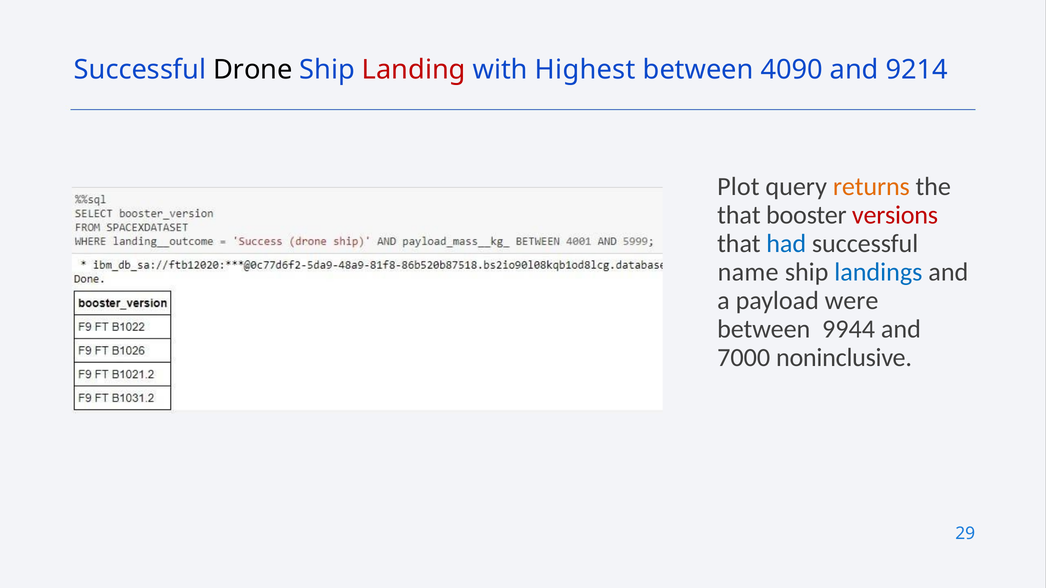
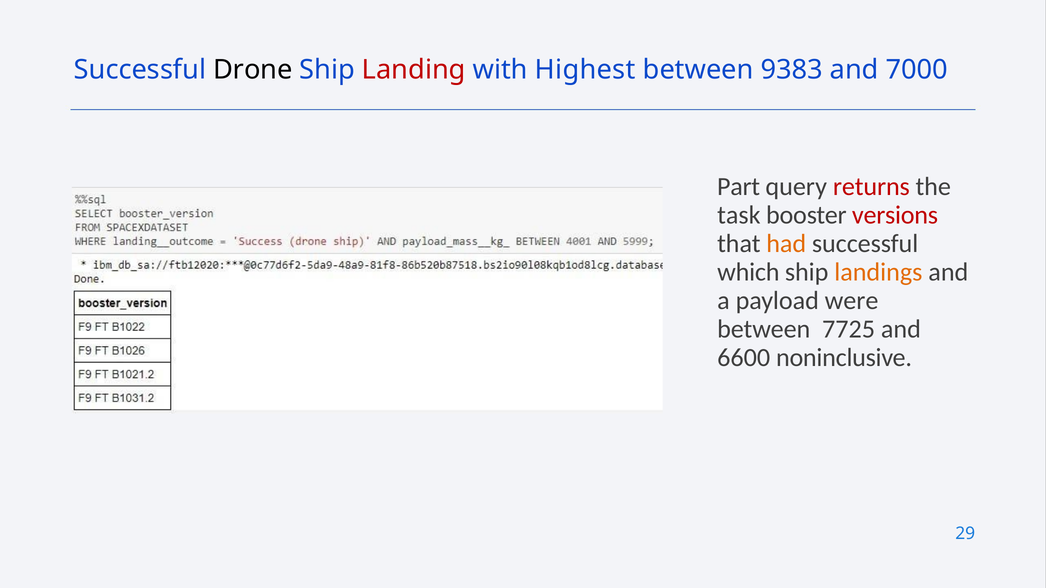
4090: 4090 -> 9383
9214: 9214 -> 7000
Plot: Plot -> Part
returns colour: orange -> red
that at (739, 215): that -> task
had colour: blue -> orange
name: name -> which
landings colour: blue -> orange
9944: 9944 -> 7725
7000: 7000 -> 6600
